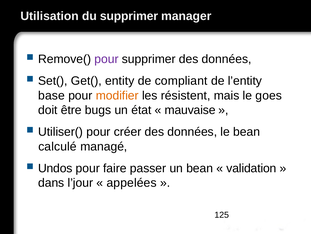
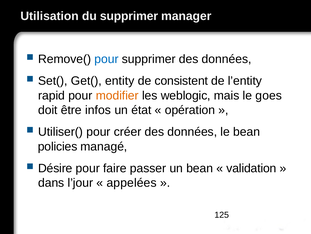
pour at (107, 59) colour: purple -> blue
compliant: compliant -> consistent
base: base -> rapid
résistent: résistent -> weblogic
bugs: bugs -> infos
mauvaise: mauvaise -> opération
calculé: calculé -> policies
Undos: Undos -> Désire
